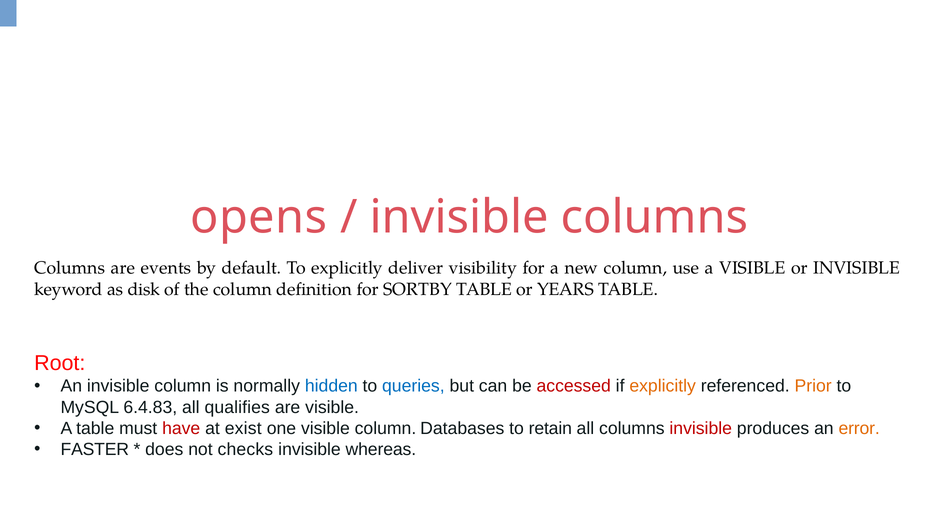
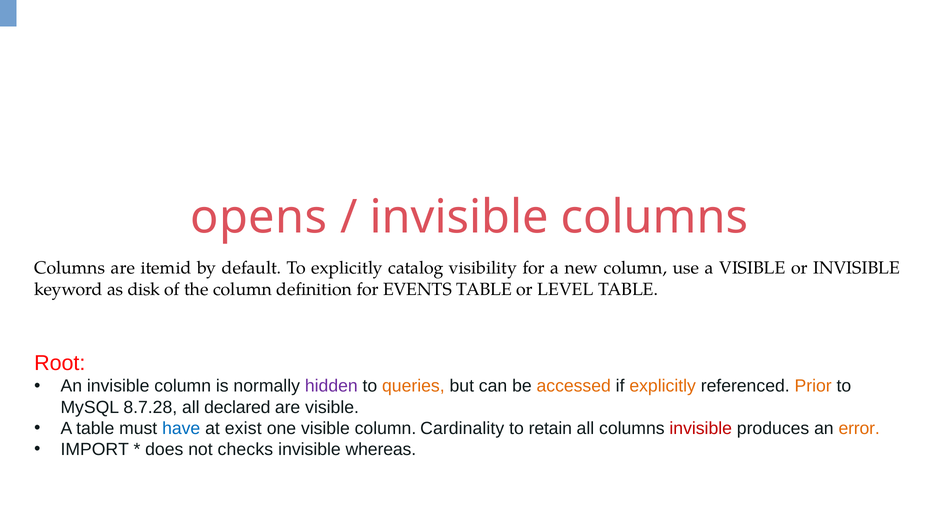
events: events -> itemid
deliver: deliver -> catalog
SORTBY: SORTBY -> EVENTS
YEARS: YEARS -> LEVEL
hidden colour: blue -> purple
queries colour: blue -> orange
accessed colour: red -> orange
6.4.83: 6.4.83 -> 8.7.28
qualifies: qualifies -> declared
have colour: red -> blue
Databases: Databases -> Cardinality
FASTER: FASTER -> IMPORT
